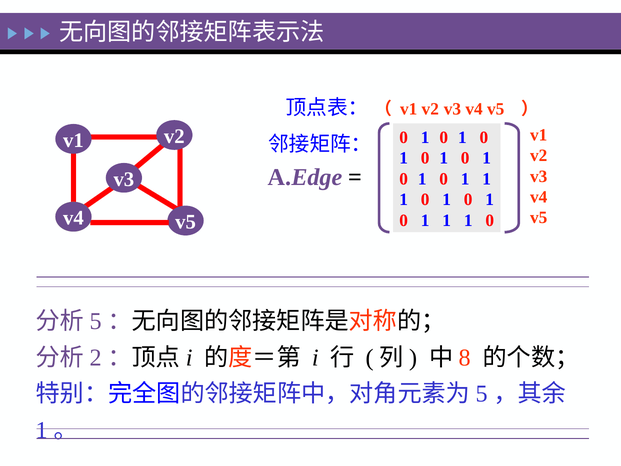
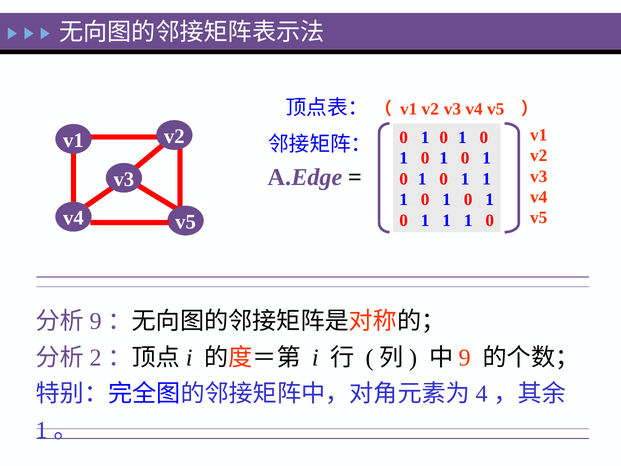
5 at (96, 321): 5 -> 9
8 at (465, 358): 8 -> 9
5 at (482, 394): 5 -> 4
